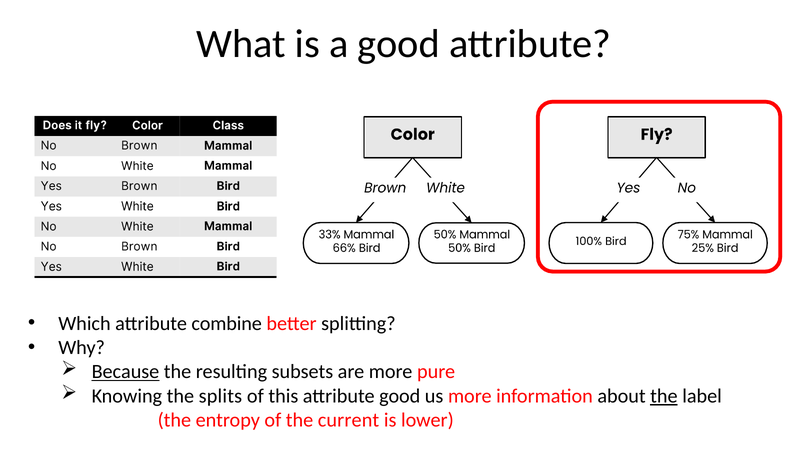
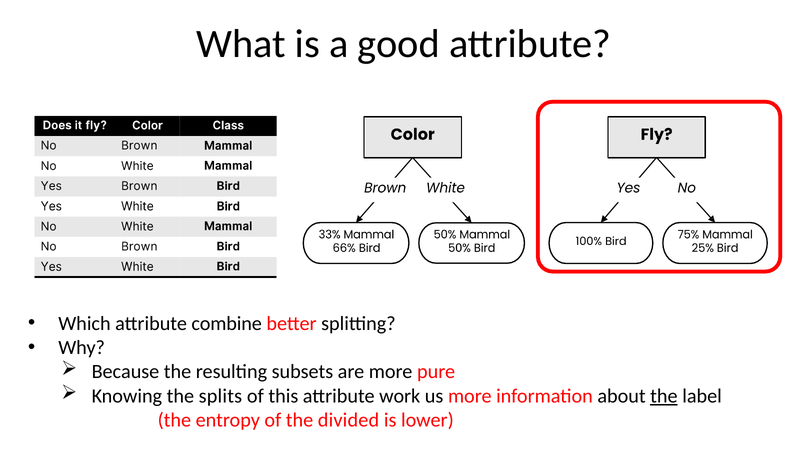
Because underline: present -> none
attribute good: good -> work
current: current -> divided
